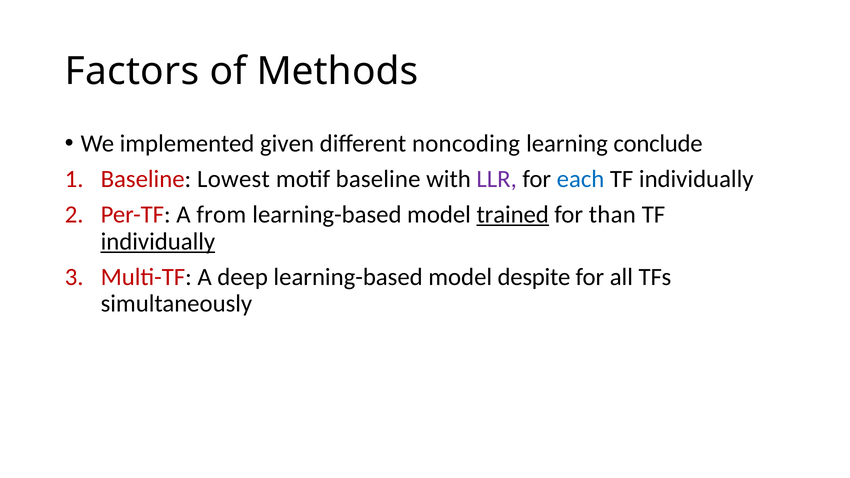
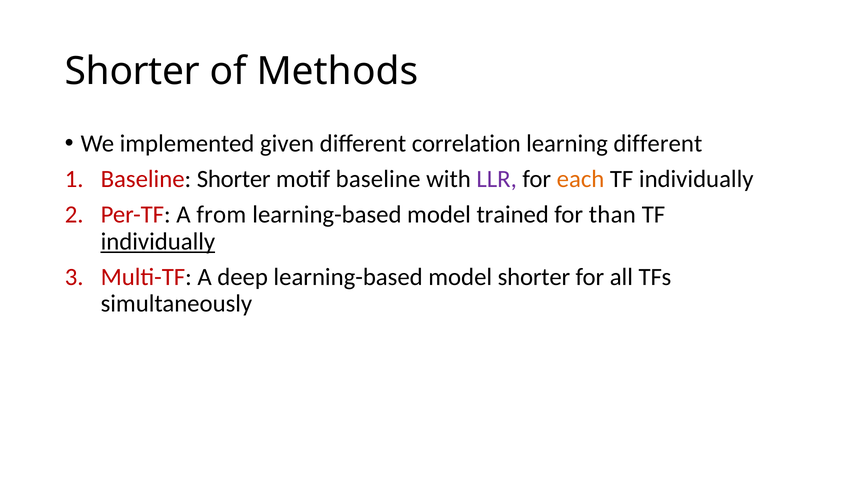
Factors at (132, 71): Factors -> Shorter
noncoding: noncoding -> correlation
learning conclude: conclude -> different
Baseline Lowest: Lowest -> Shorter
each colour: blue -> orange
trained underline: present -> none
model despite: despite -> shorter
